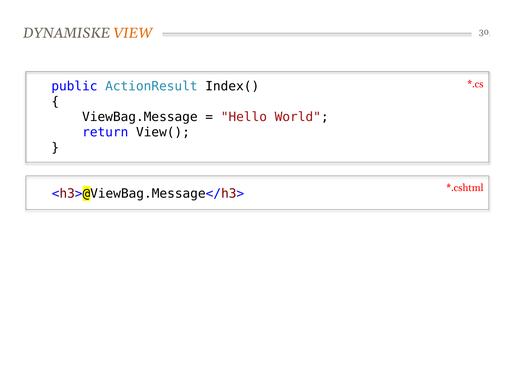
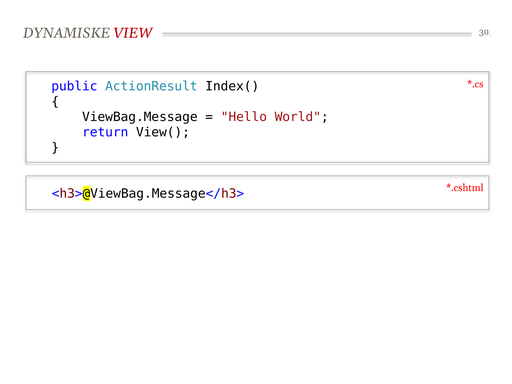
VIEW colour: orange -> red
